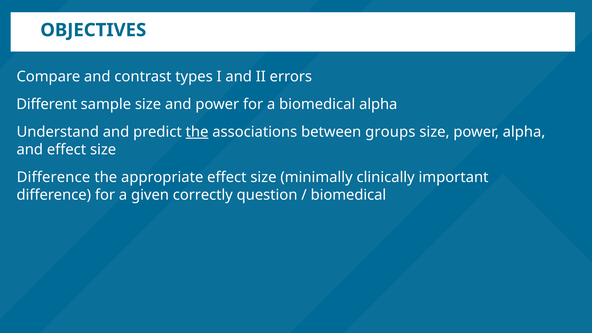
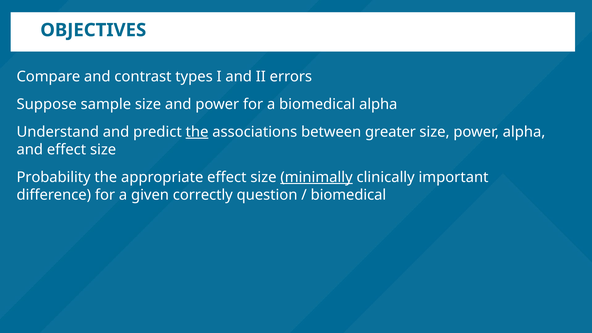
Different: Different -> Suppose
groups: groups -> greater
Difference at (53, 177): Difference -> Probability
minimally underline: none -> present
